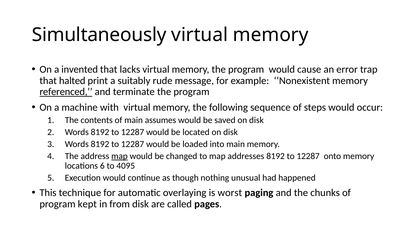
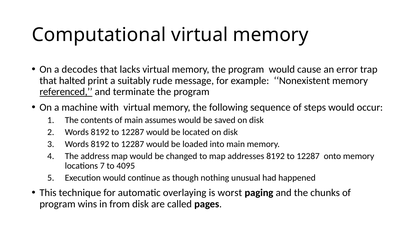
Simultaneously: Simultaneously -> Computational
invented: invented -> decodes
map at (119, 156) underline: present -> none
6: 6 -> 7
kept: kept -> wins
